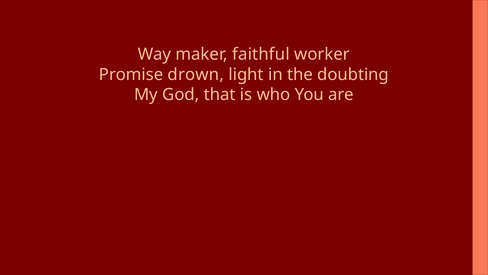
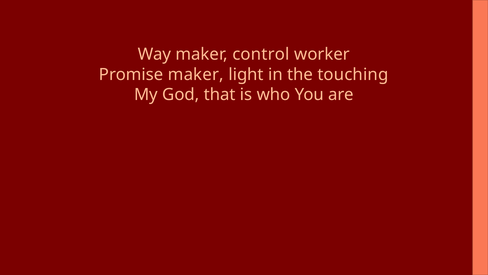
faithful: faithful -> control
Promise drown: drown -> maker
doubting: doubting -> touching
